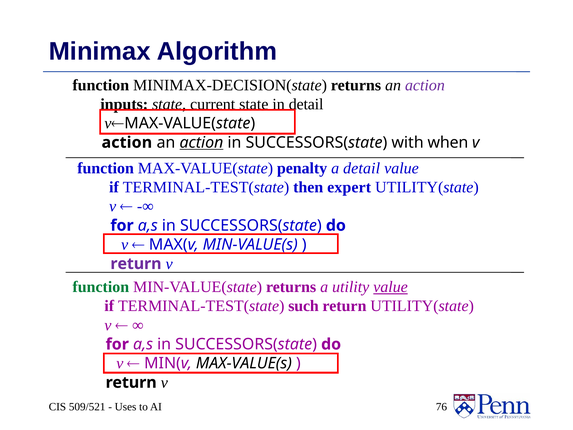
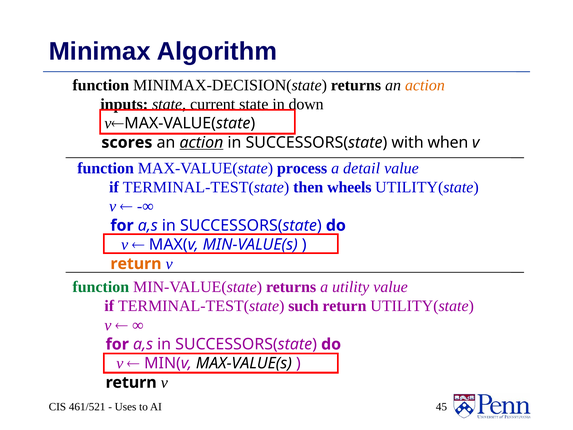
action at (425, 85) colour: purple -> orange
in detail: detail -> down
action at (127, 142): action -> scores
penalty: penalty -> process
expert: expert -> wheels
return at (136, 264) colour: purple -> orange
value at (391, 287) underline: present -> none
509/521: 509/521 -> 461/521
76: 76 -> 45
